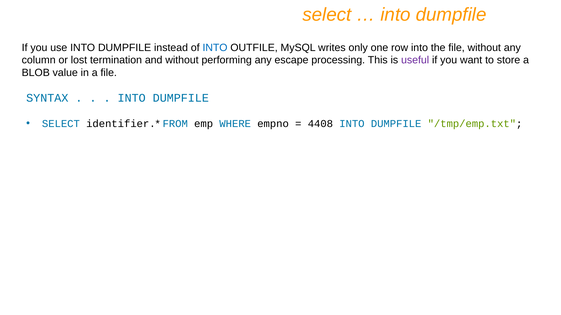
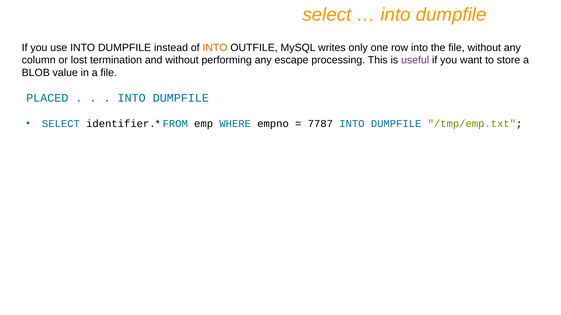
INTO at (215, 48) colour: blue -> orange
SYNTAX: SYNTAX -> PLACED
4408: 4408 -> 7787
